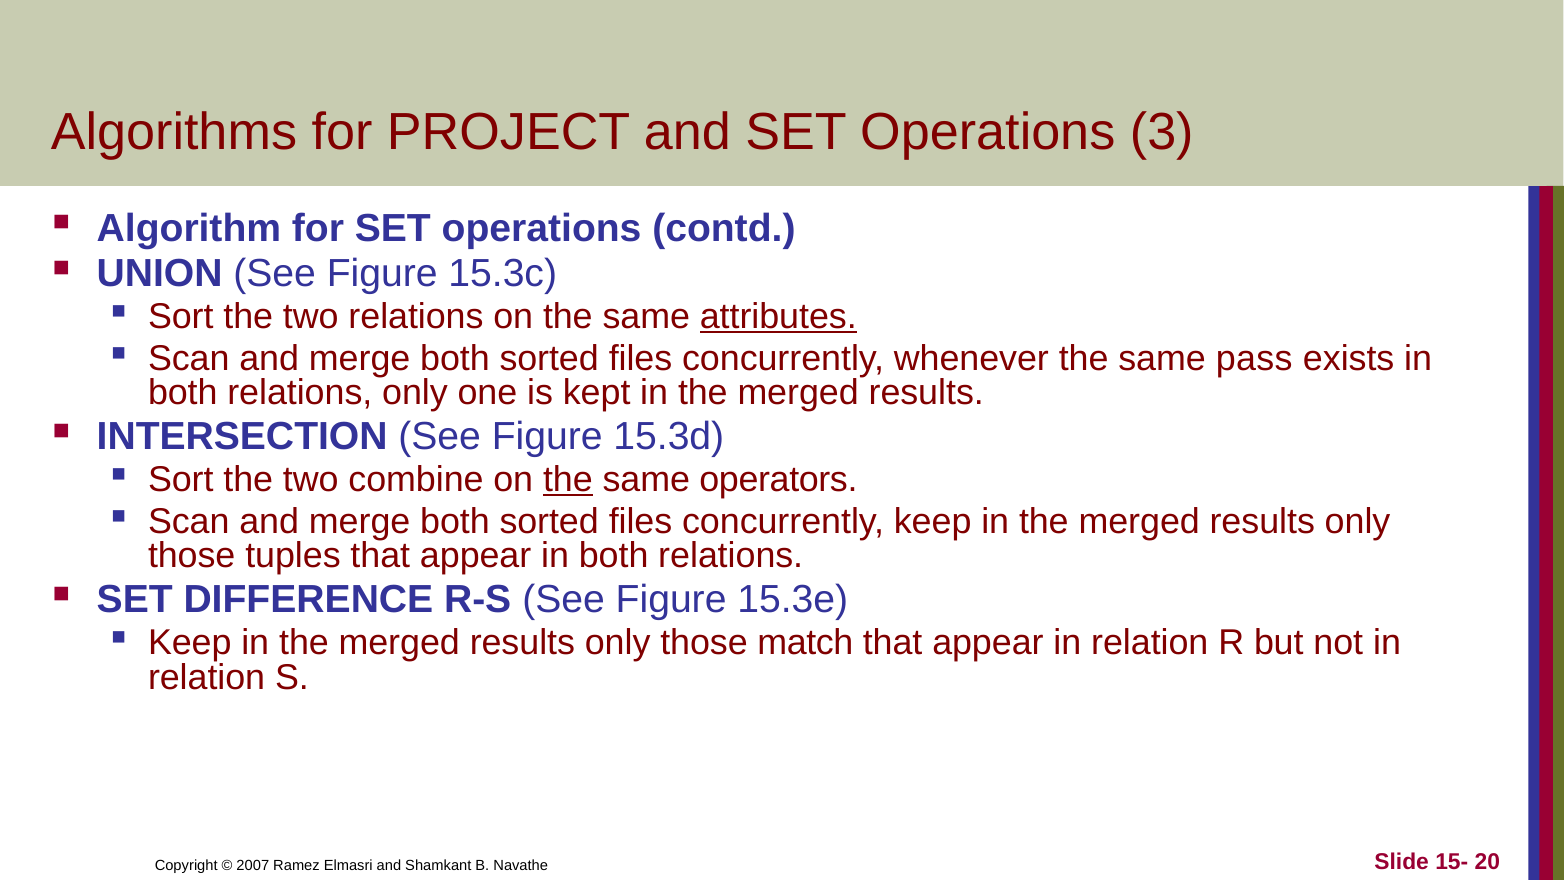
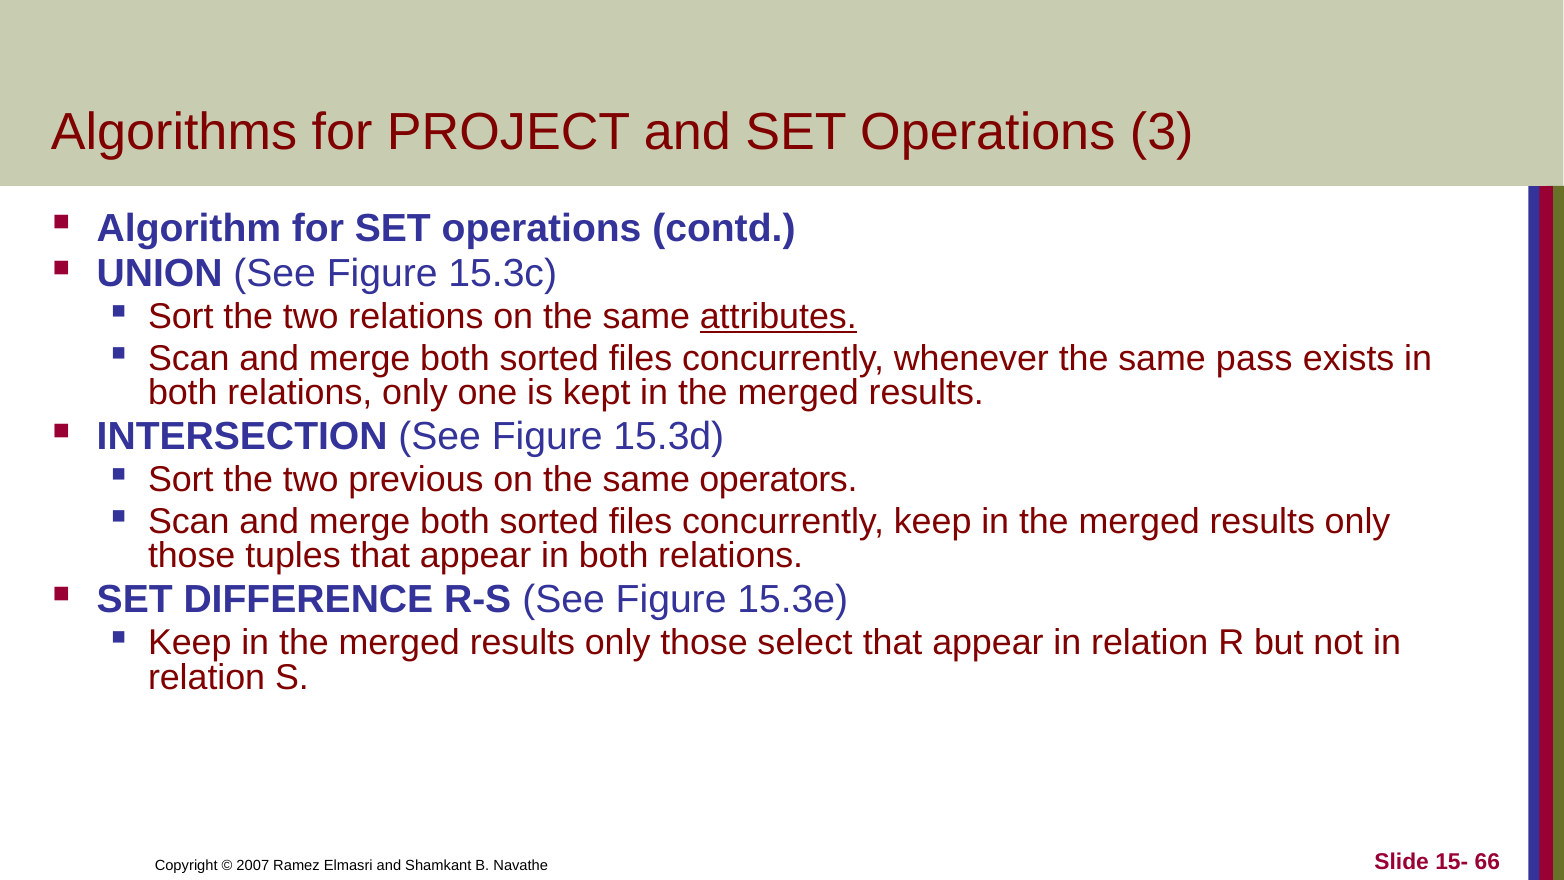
combine: combine -> previous
the at (568, 480) underline: present -> none
match: match -> select
20: 20 -> 66
